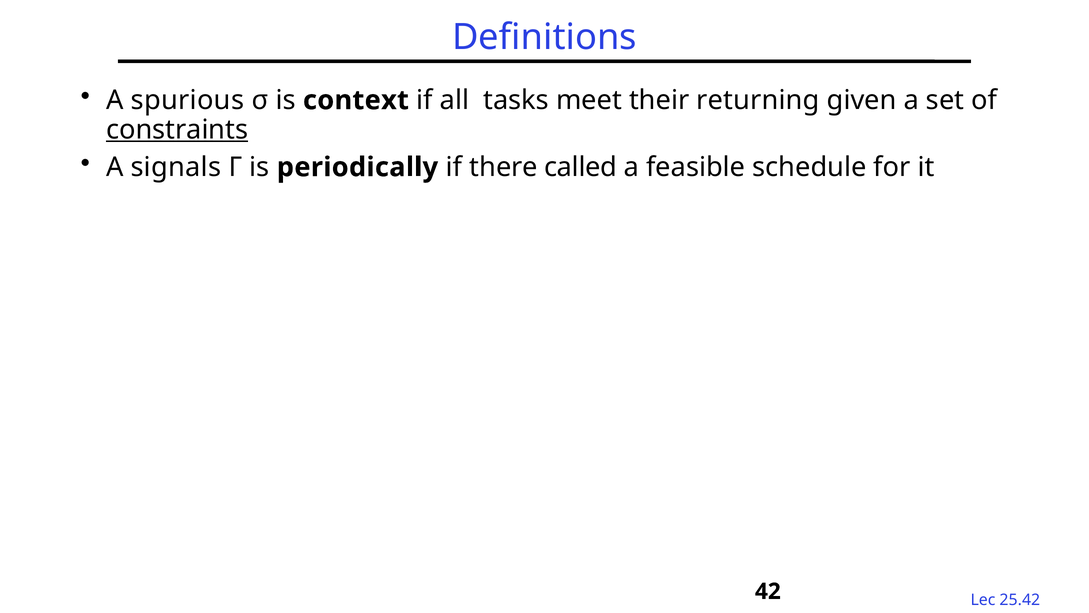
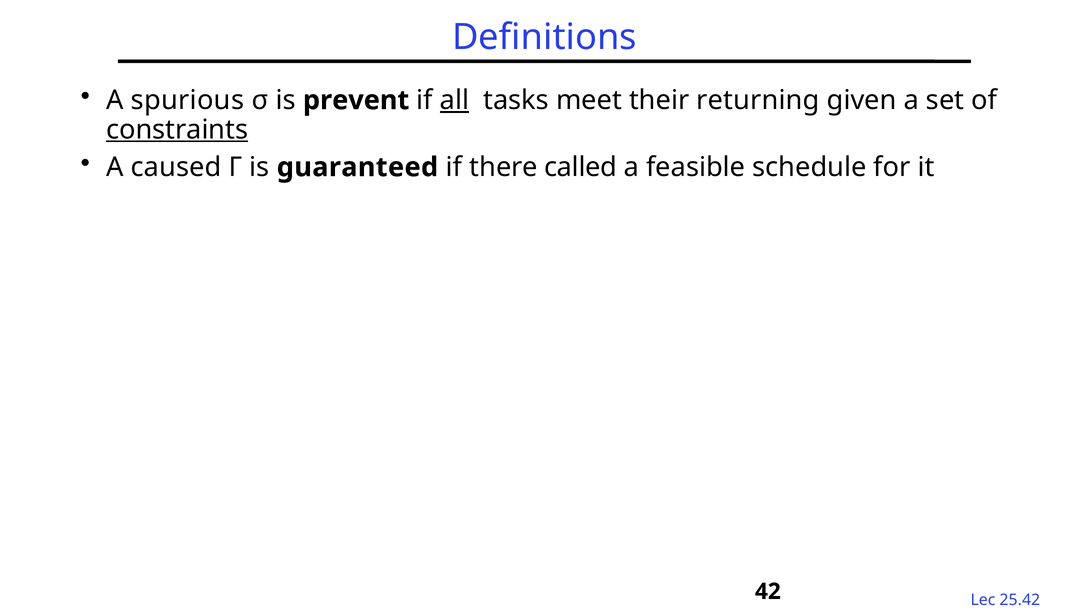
context: context -> prevent
all underline: none -> present
signals: signals -> caused
periodically: periodically -> guaranteed
